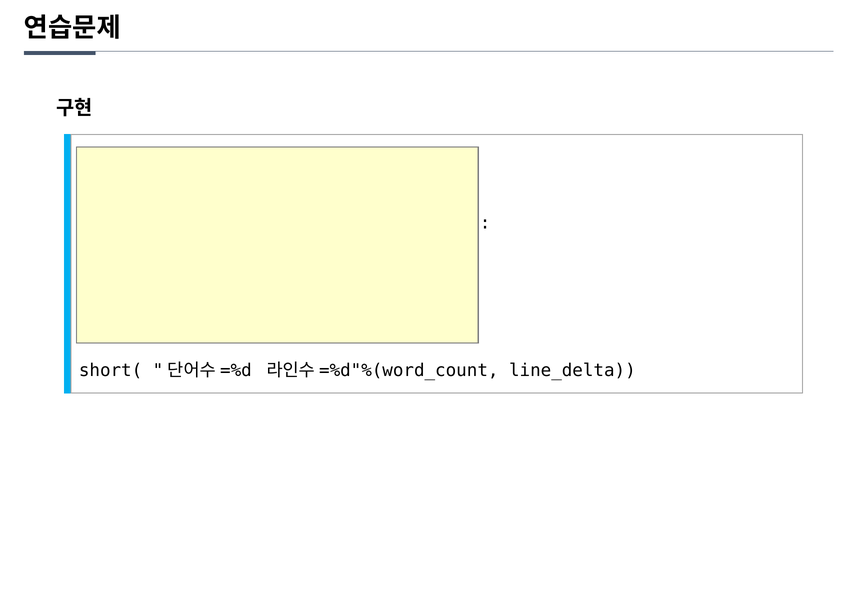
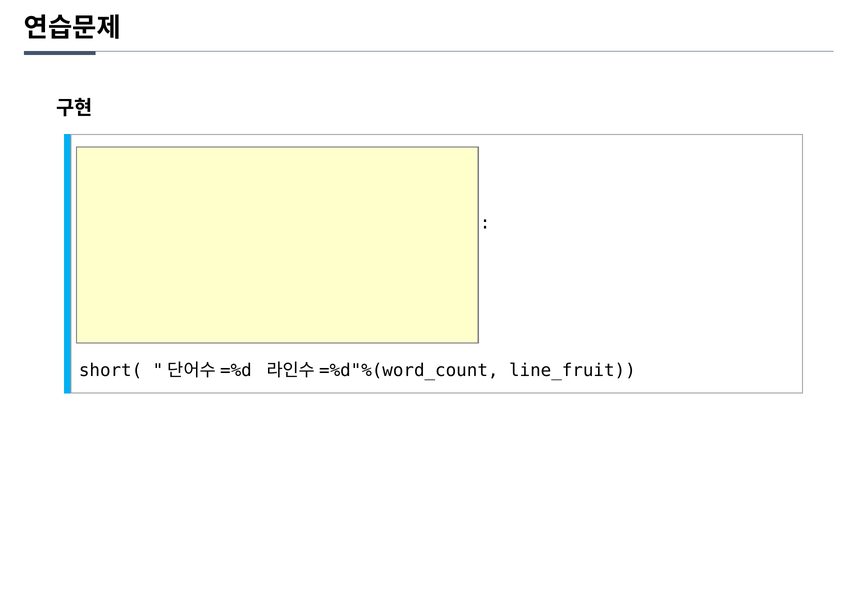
line_delta: line_delta -> line_fruit
